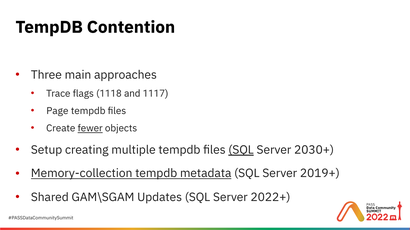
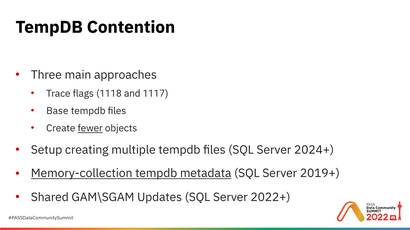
Page: Page -> Base
SQL at (241, 150) underline: present -> none
2030+: 2030+ -> 2024+
